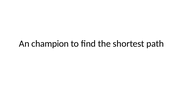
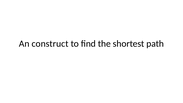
champion: champion -> construct
